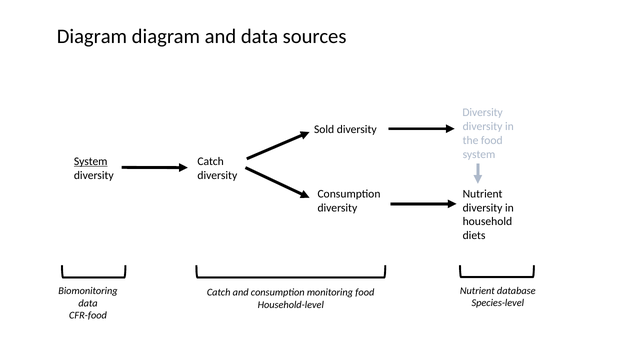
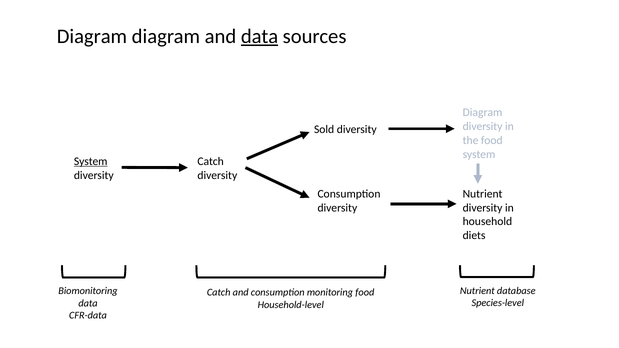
data at (260, 36) underline: none -> present
Diversity at (483, 113): Diversity -> Diagram
CFR-food: CFR-food -> CFR-data
